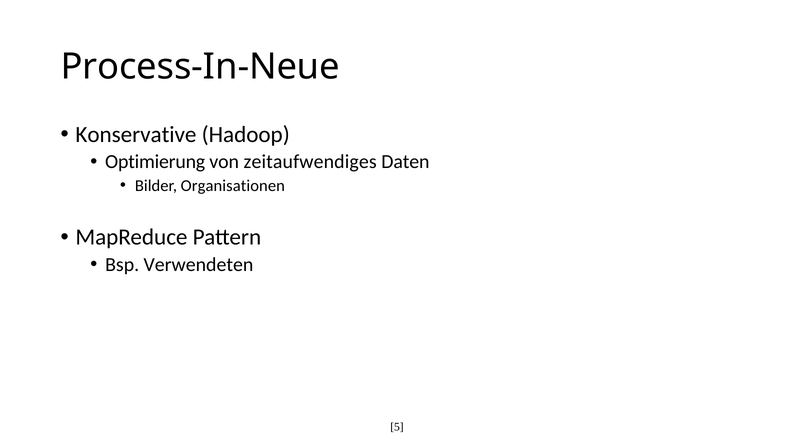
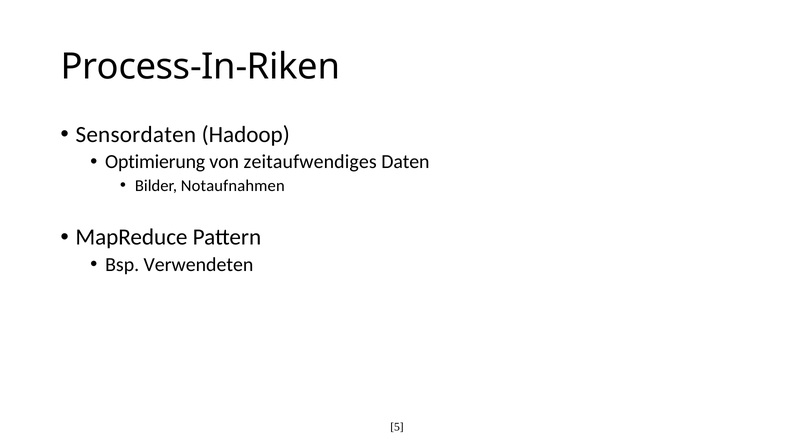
Process-In-Neue: Process-In-Neue -> Process-In-Riken
Konservative: Konservative -> Sensordaten
Organisationen: Organisationen -> Notaufnahmen
